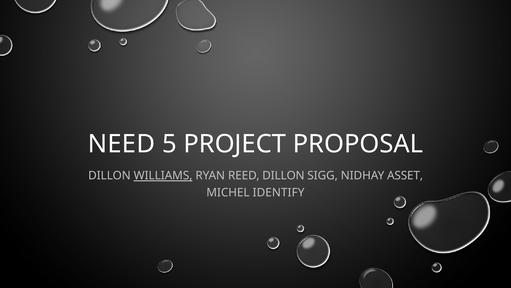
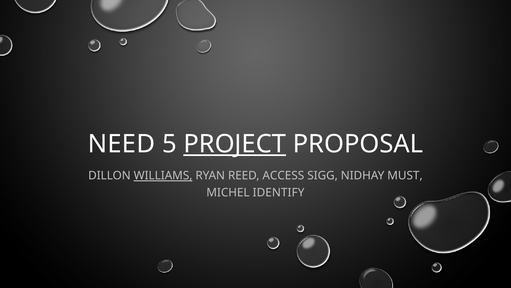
PROJECT underline: none -> present
REED DILLON: DILLON -> ACCESS
ASSET: ASSET -> MUST
